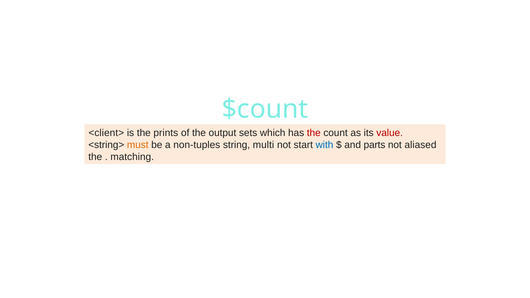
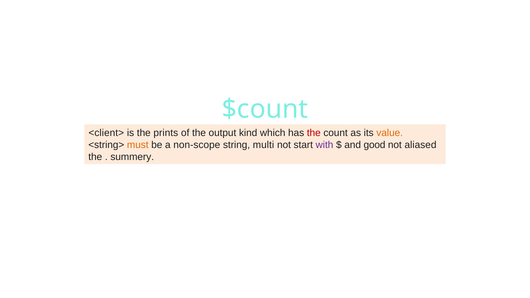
sets: sets -> kind
value colour: red -> orange
non-tuples: non-tuples -> non-scope
with colour: blue -> purple
parts: parts -> good
matching: matching -> summery
